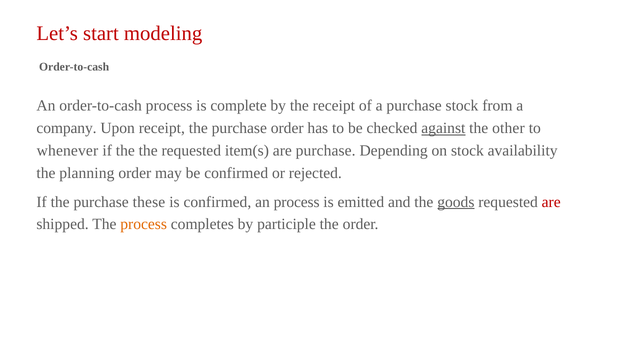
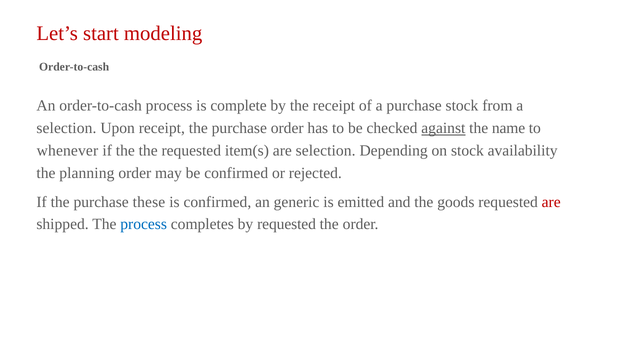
company at (67, 128): company -> selection
other: other -> name
are purchase: purchase -> selection
an process: process -> generic
goods underline: present -> none
process at (144, 224) colour: orange -> blue
by participle: participle -> requested
